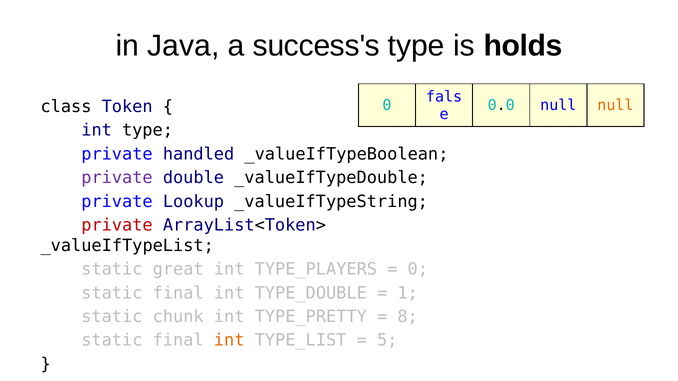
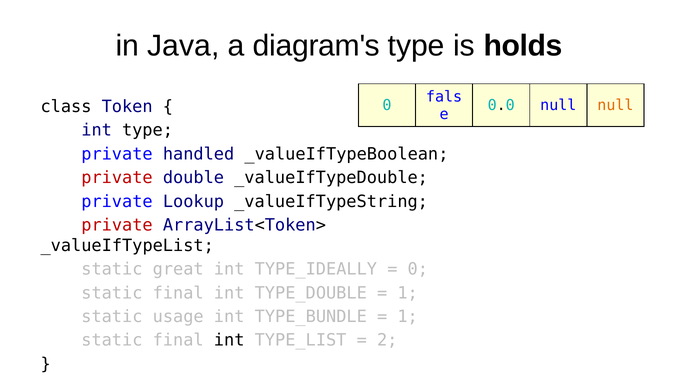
success's: success's -> diagram's
private at (117, 178) colour: purple -> red
TYPE_PLAYERS: TYPE_PLAYERS -> TYPE_IDEALLY
chunk: chunk -> usage
TYPE_PRETTY: TYPE_PRETTY -> TYPE_BUNDLE
8 at (408, 317): 8 -> 1
int at (229, 341) colour: orange -> black
5: 5 -> 2
